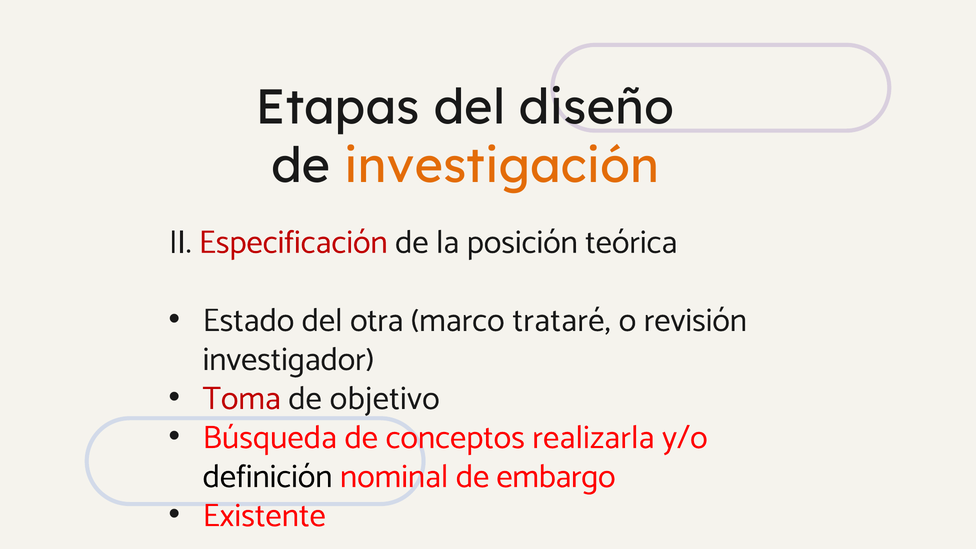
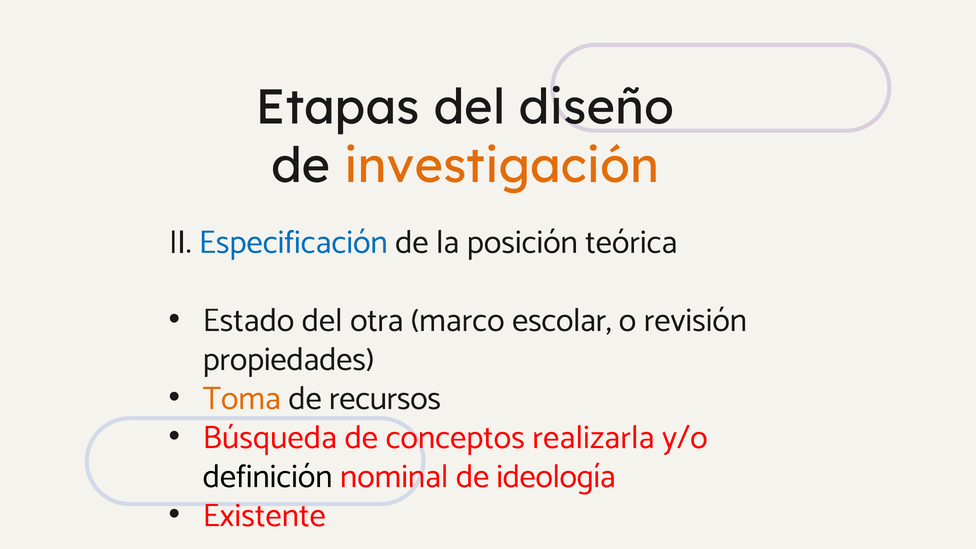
Especificación colour: red -> blue
trataré: trataré -> escolar
investigador: investigador -> propiedades
Toma colour: red -> orange
objetivo: objetivo -> recursos
embargo: embargo -> ideología
